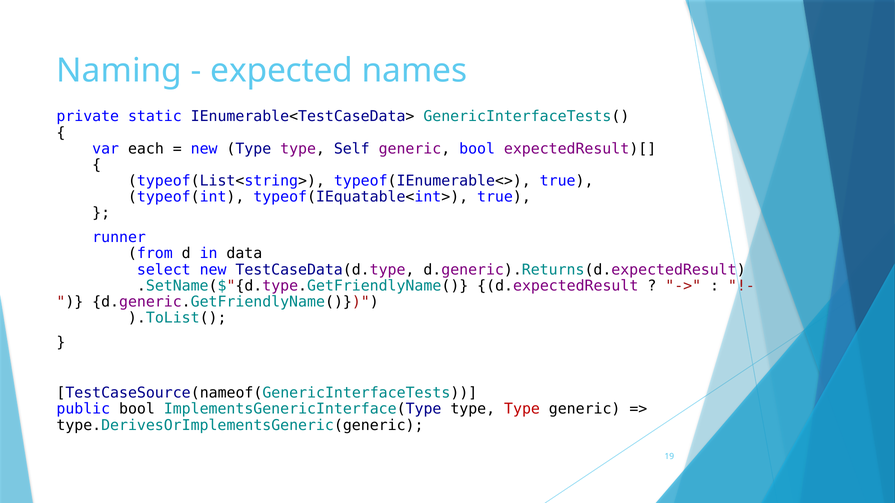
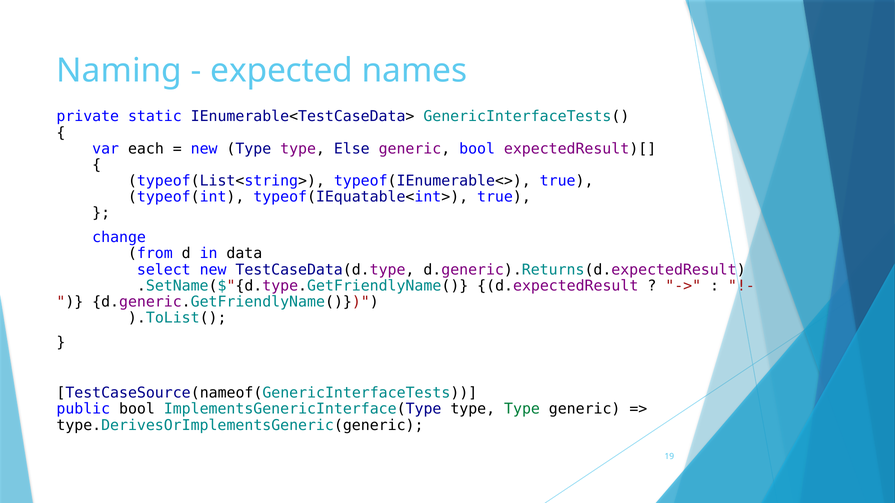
Self: Self -> Else
runner: runner -> change
Type at (522, 409) colour: red -> green
